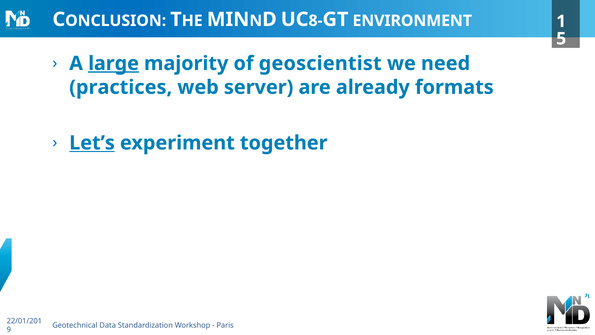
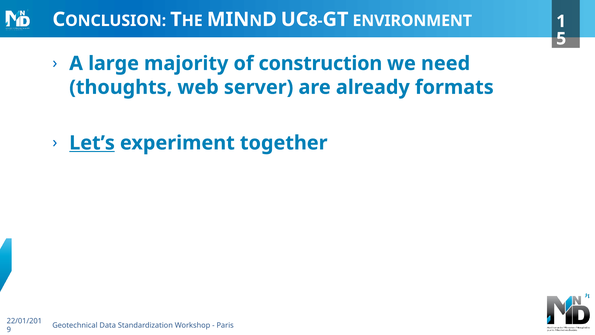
large underline: present -> none
geoscientist: geoscientist -> construction
practices: practices -> thoughts
